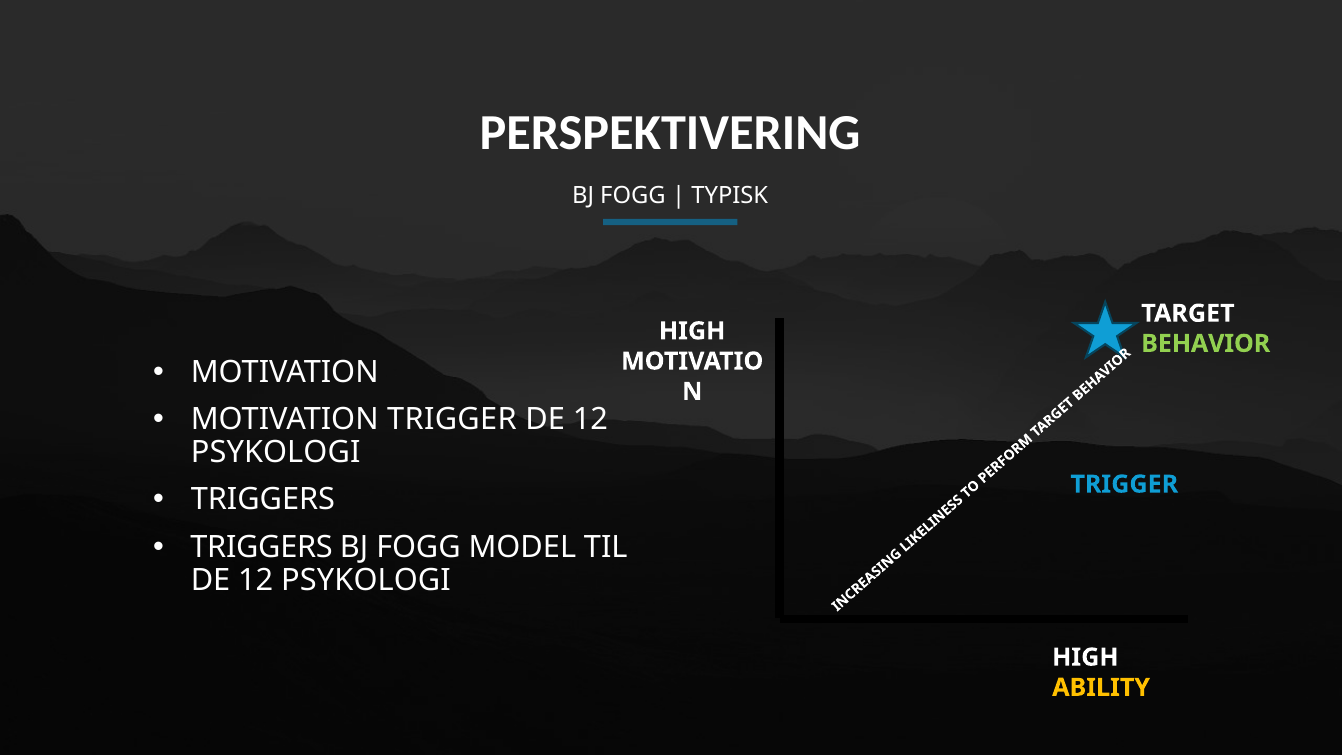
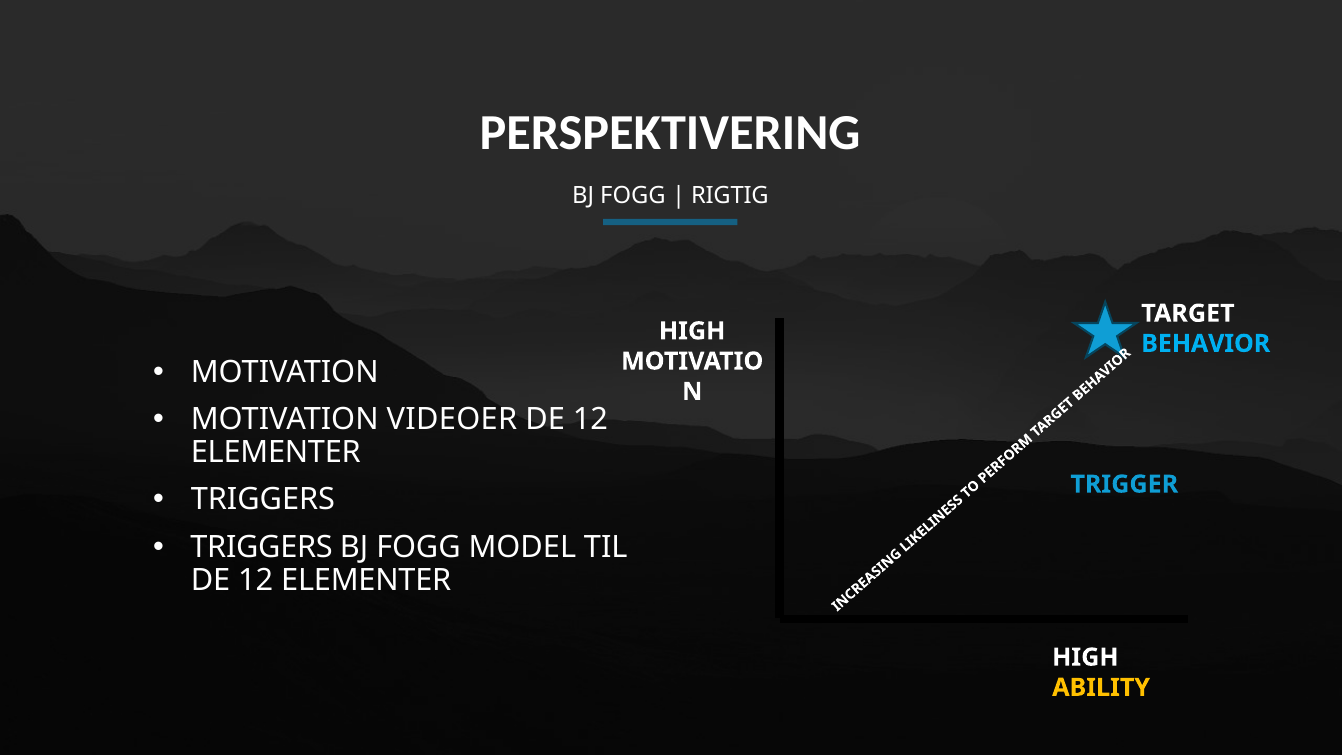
TYPISK: TYPISK -> RIGTIG
BEHAVIOR colour: light green -> light blue
MOTIVATION TRIGGER: TRIGGER -> VIDEOER
PSYKOLOGI at (276, 453): PSYKOLOGI -> ELEMENTER
PSYKOLOGI at (366, 580): PSYKOLOGI -> ELEMENTER
